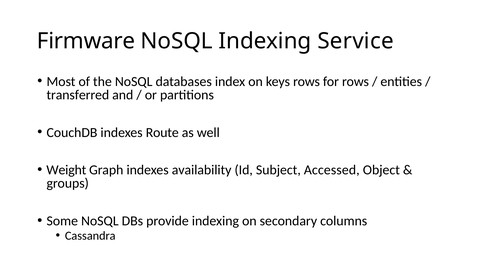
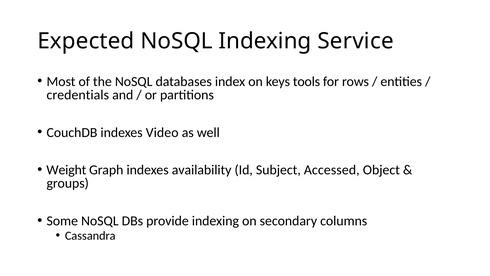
Firmware: Firmware -> Expected
keys rows: rows -> tools
transferred: transferred -> credentials
Route: Route -> Video
